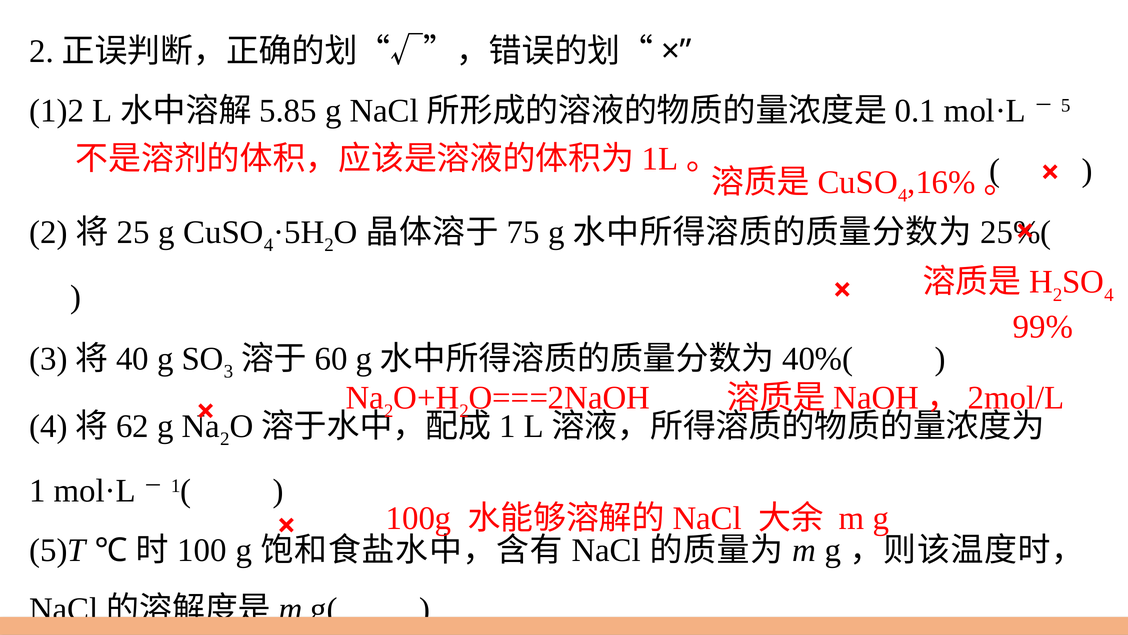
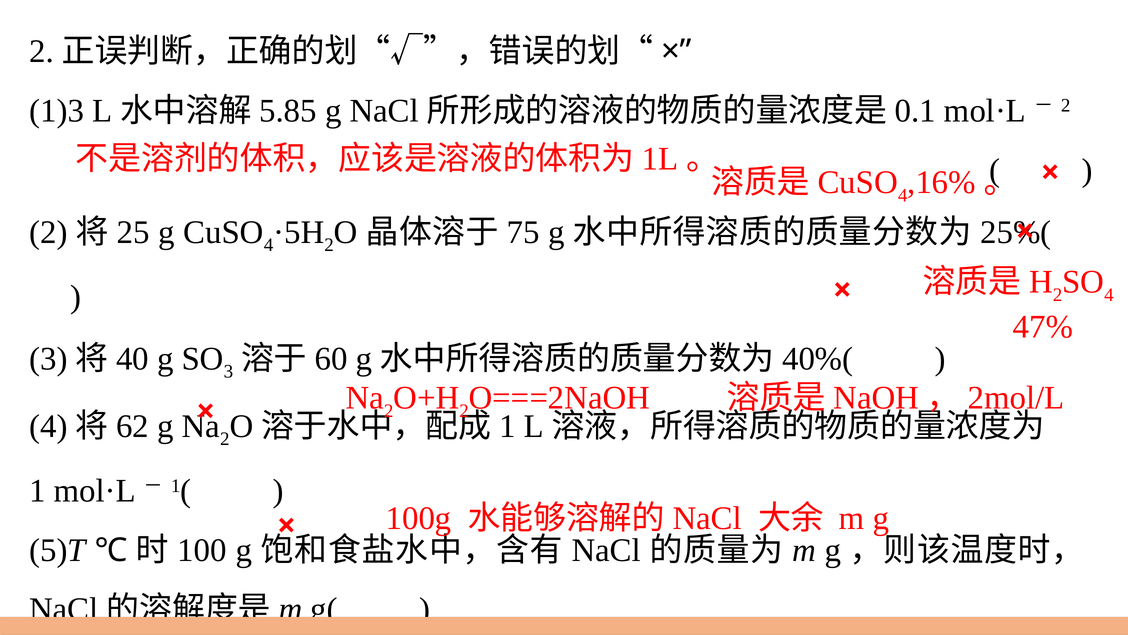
1)2: 1)2 -> 1)3
5 at (1066, 106): 5 -> 2
99%: 99% -> 47%
